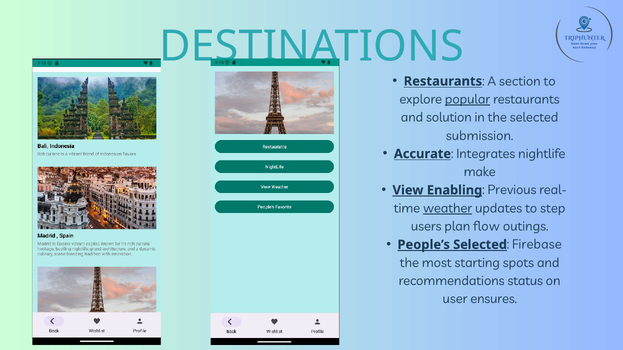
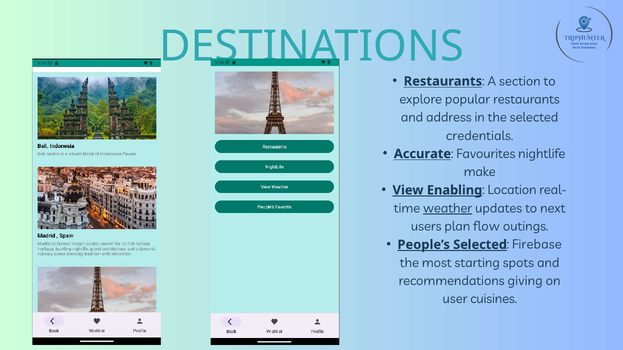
popular underline: present -> none
solution: solution -> address
submission: submission -> credentials
Integrates: Integrates -> Favourites
Previous: Previous -> Location
step: step -> next
status: status -> giving
ensures: ensures -> cuisines
